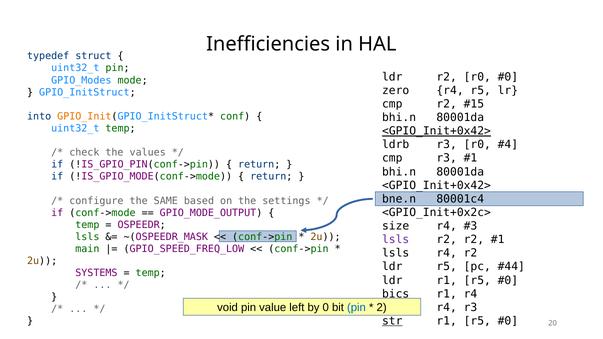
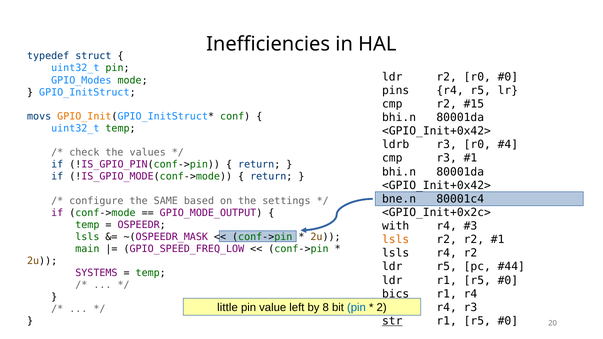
zero: zero -> pins
into at (39, 116): into -> movs
<GPIO_Init+0x42> at (436, 131) underline: present -> none
size: size -> with
lsls at (396, 240) colour: purple -> orange
void: void -> little
0: 0 -> 8
